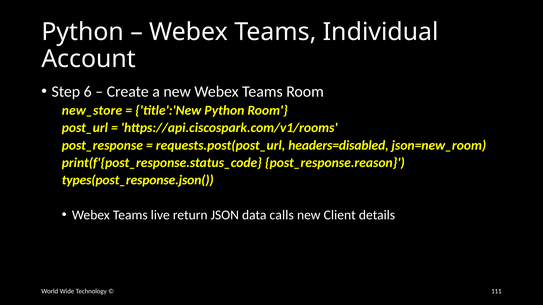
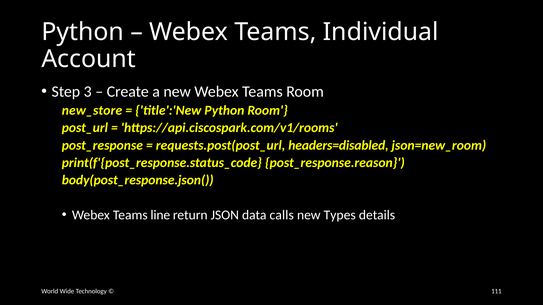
6: 6 -> 3
types(post_response.json(: types(post_response.json( -> body(post_response.json(
live: live -> line
Client: Client -> Types
